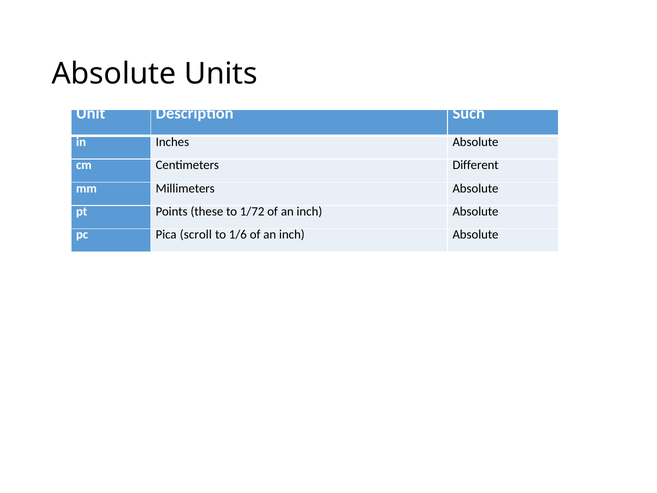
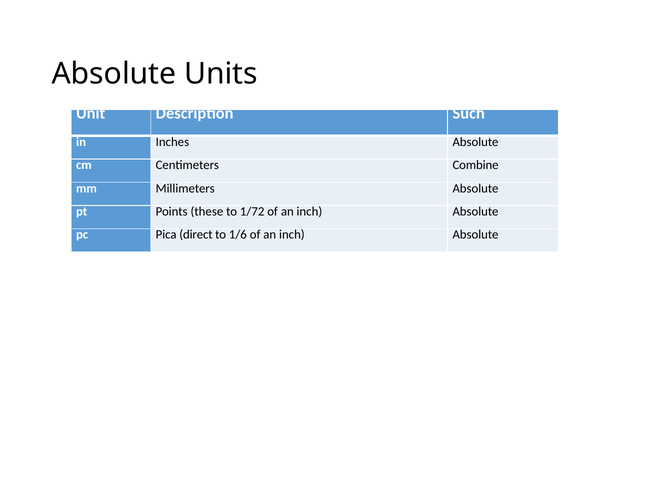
Different: Different -> Combine
scroll: scroll -> direct
